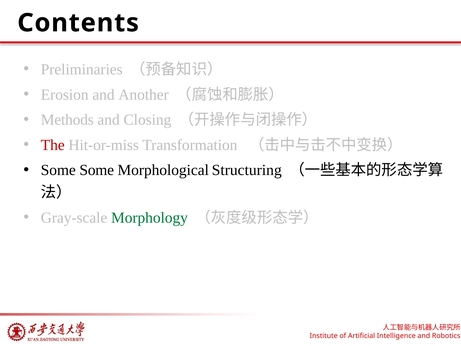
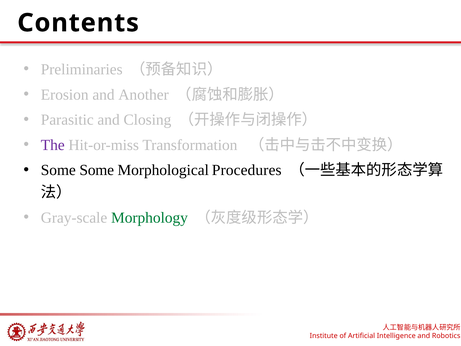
Methods: Methods -> Parasitic
The colour: red -> purple
Structuring: Structuring -> Procedures
